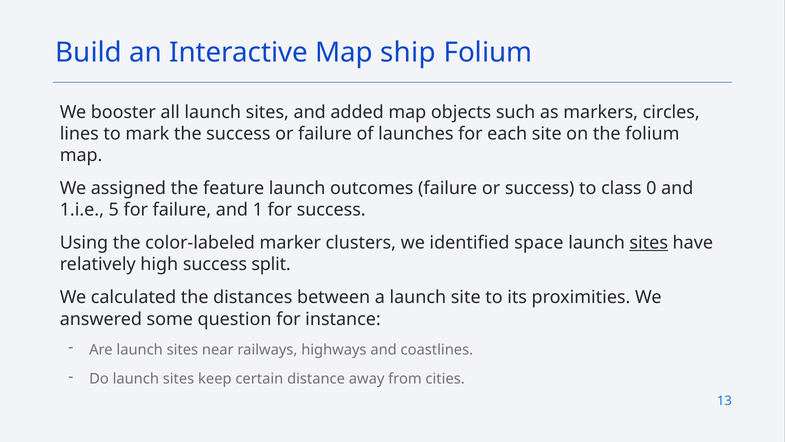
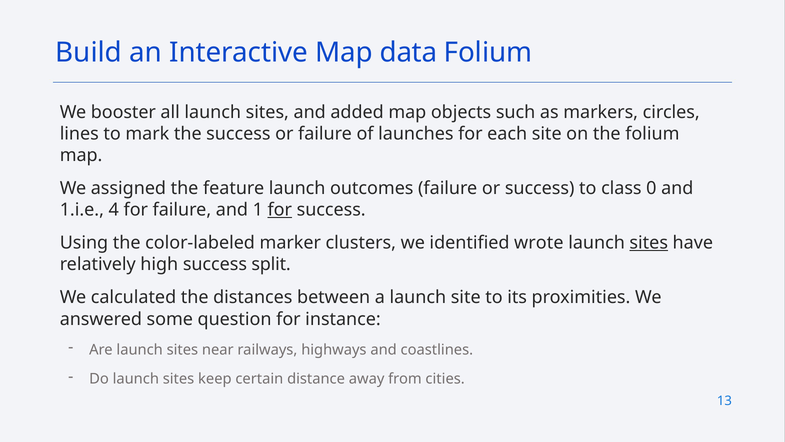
ship: ship -> data
5: 5 -> 4
for at (280, 210) underline: none -> present
space: space -> wrote
